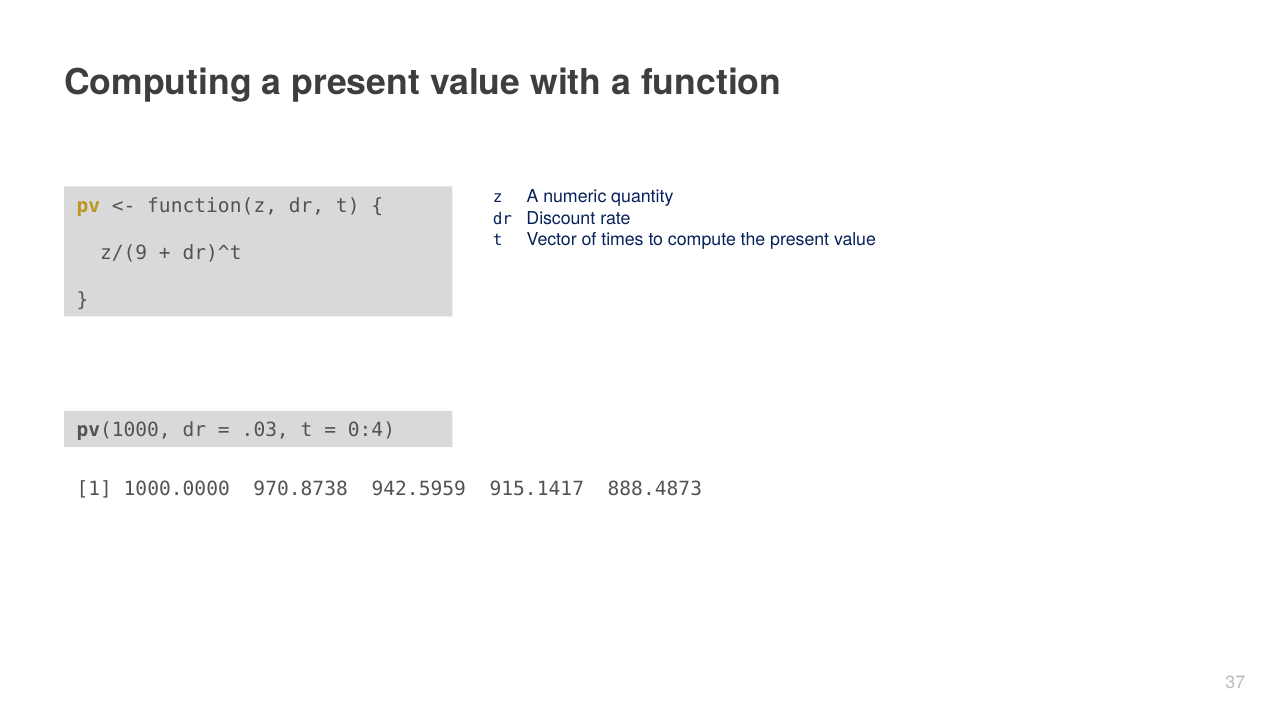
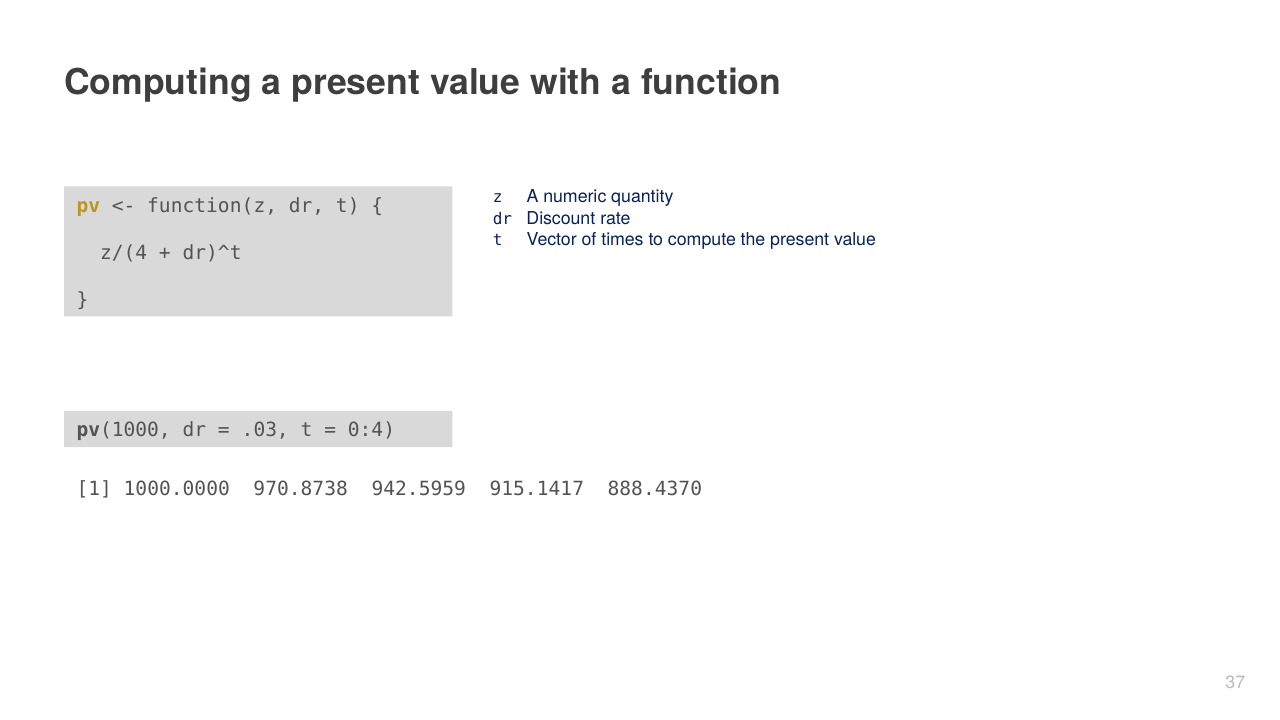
z/(9: z/(9 -> z/(4
888.4873: 888.4873 -> 888.4370
